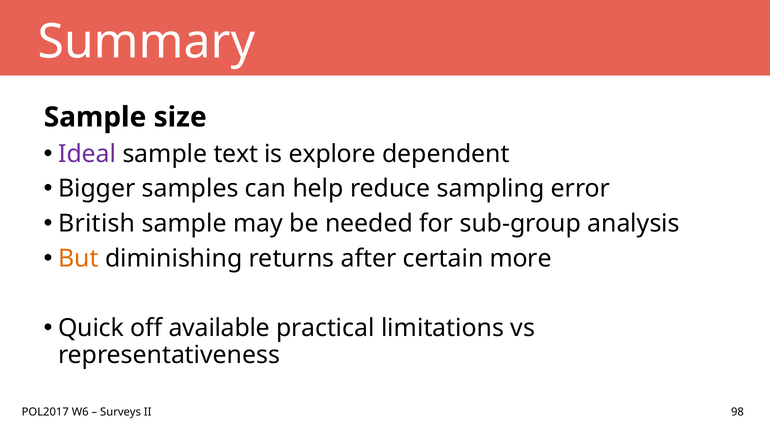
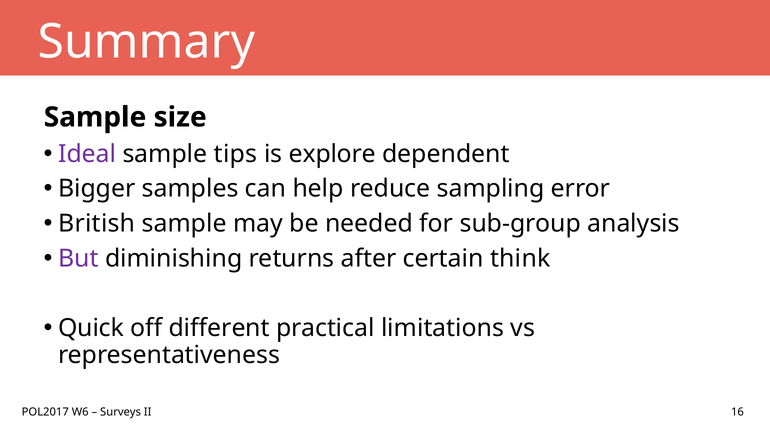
text: text -> tips
But colour: orange -> purple
more: more -> think
available: available -> different
98: 98 -> 16
